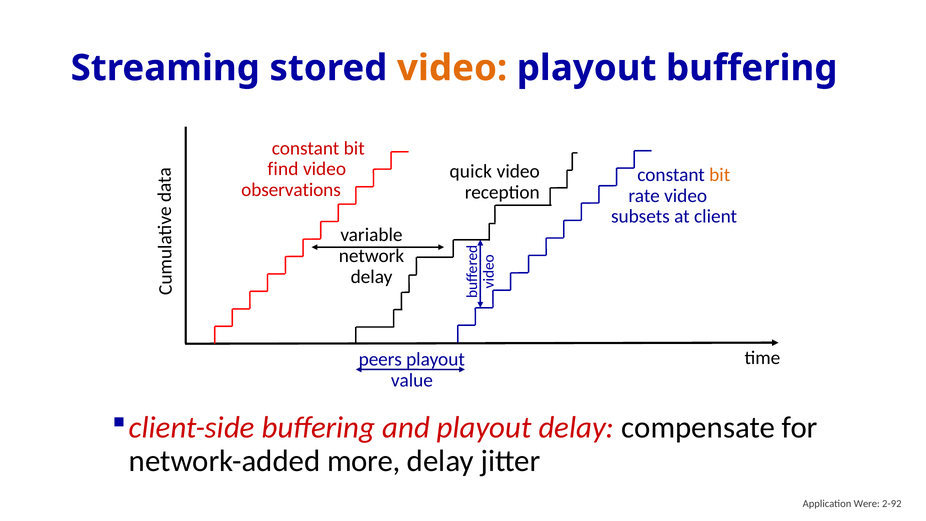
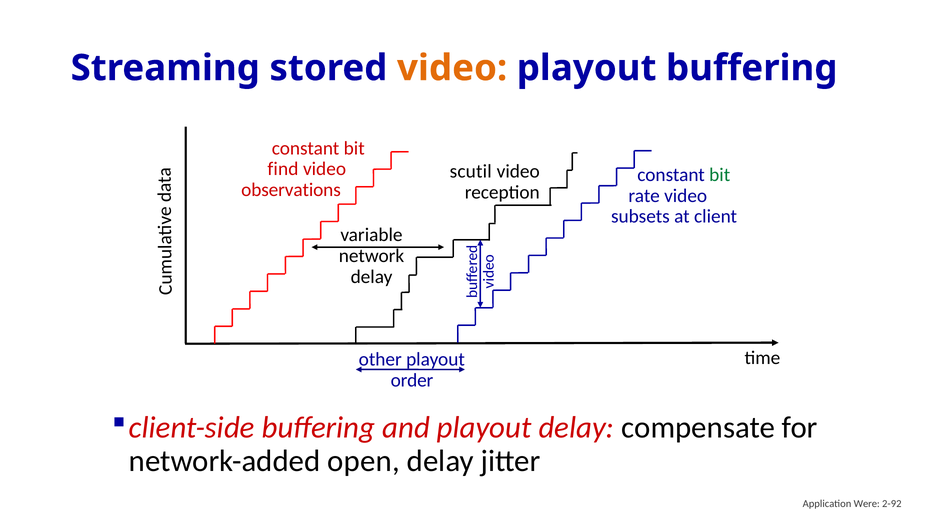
quick: quick -> scutil
bit at (720, 175) colour: orange -> green
peers: peers -> other
value: value -> order
more: more -> open
